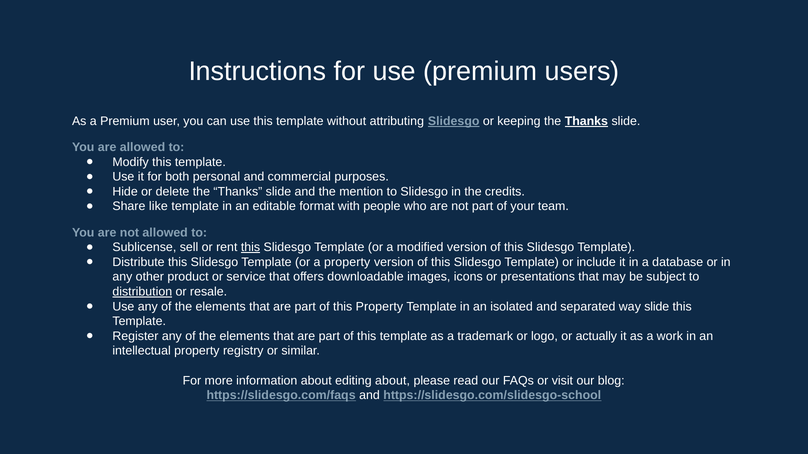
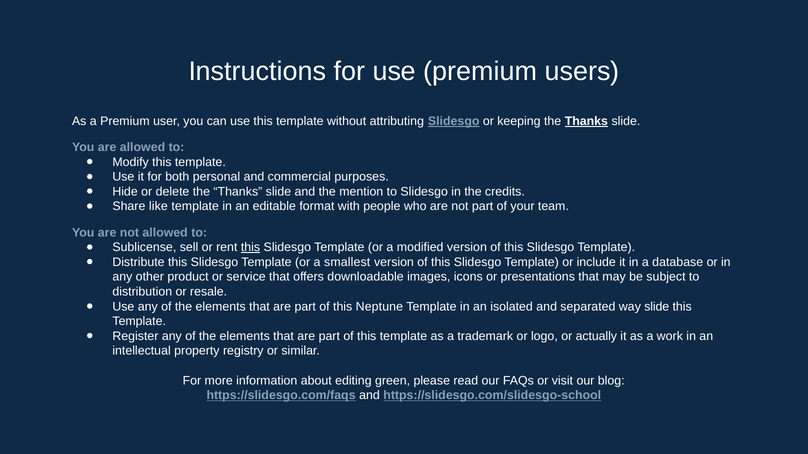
a property: property -> smallest
distribution underline: present -> none
this Property: Property -> Neptune
editing about: about -> green
